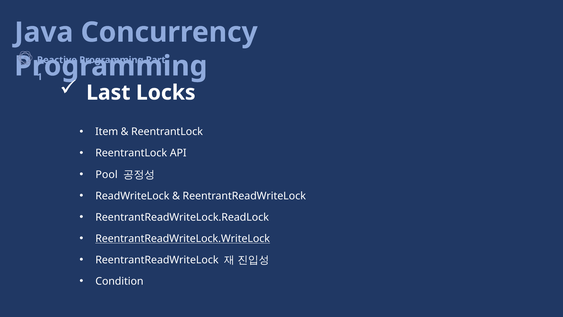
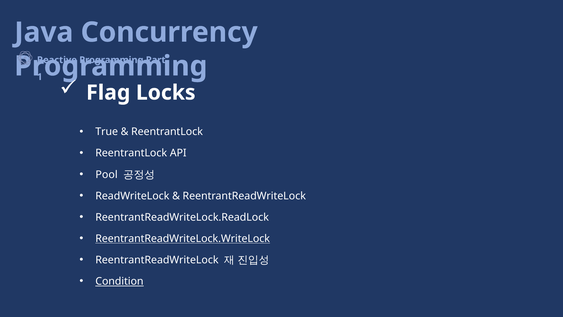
Last: Last -> Flag
Item: Item -> True
Condition underline: none -> present
